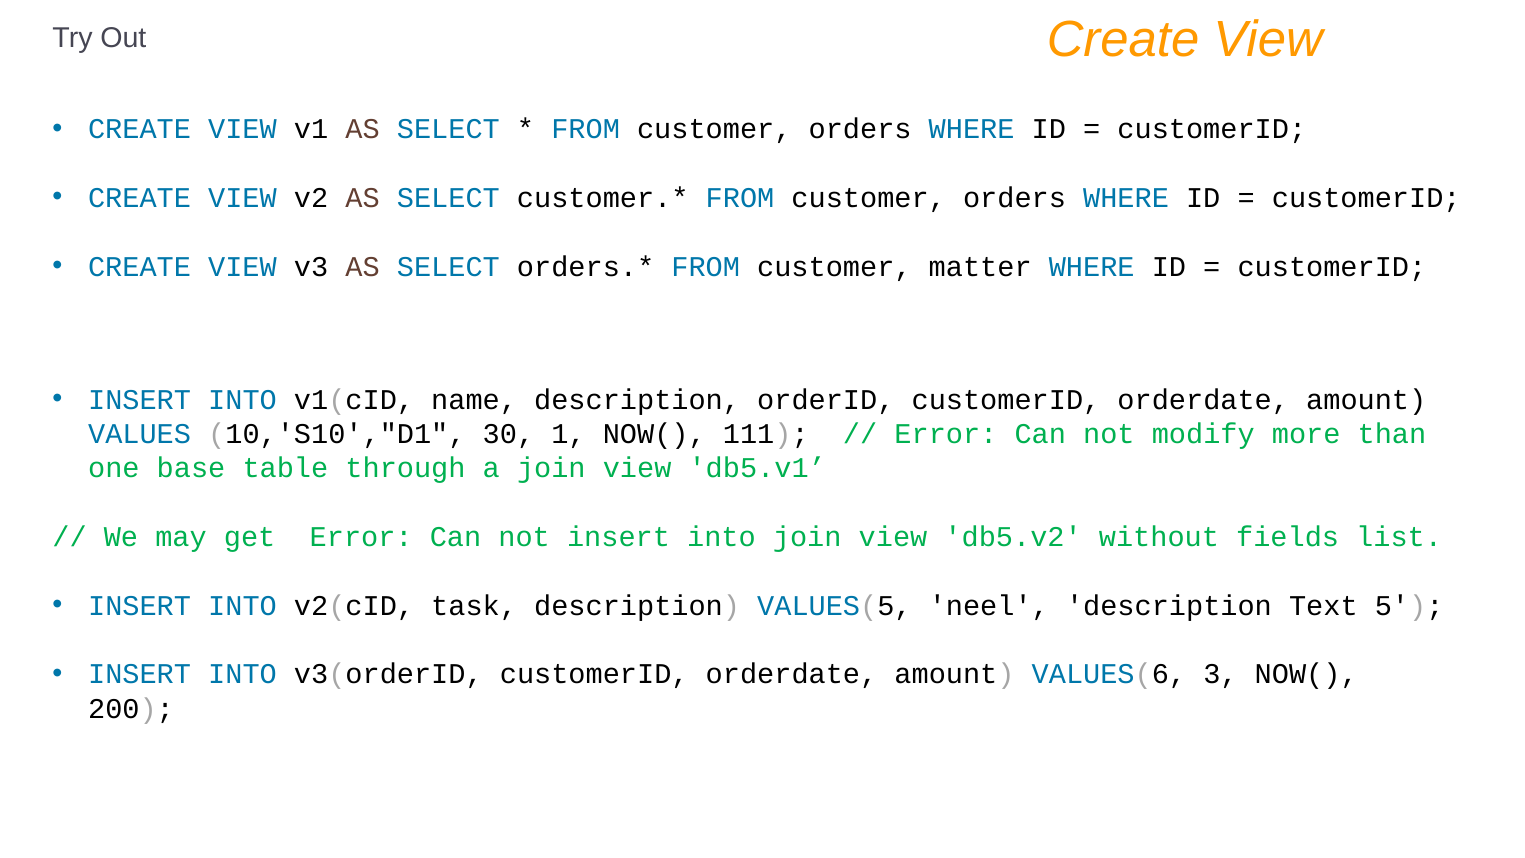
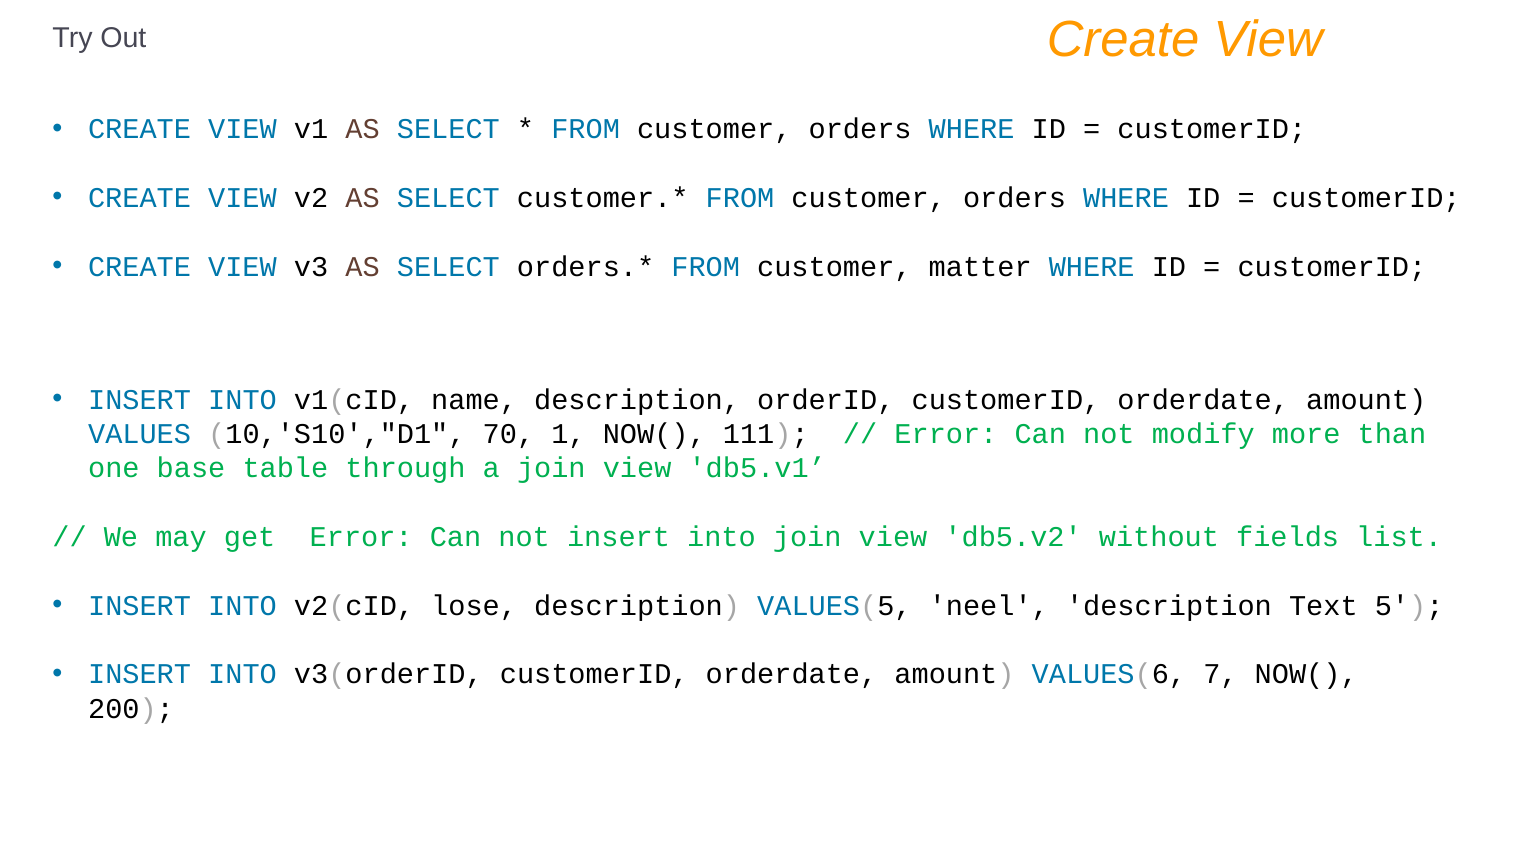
30: 30 -> 70
task: task -> lose
3: 3 -> 7
